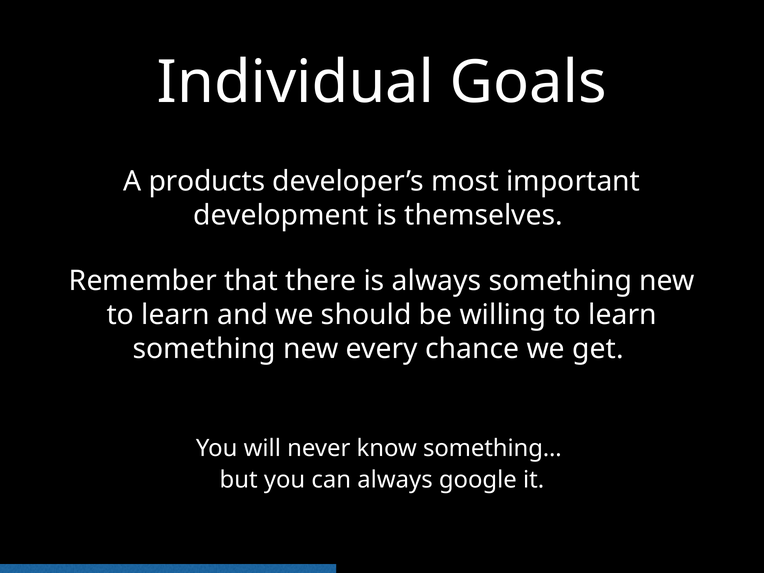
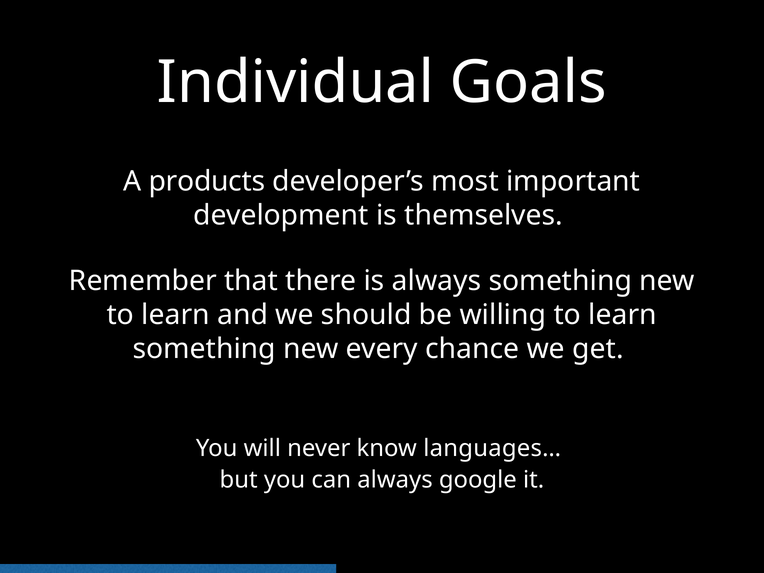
something…: something… -> languages…
